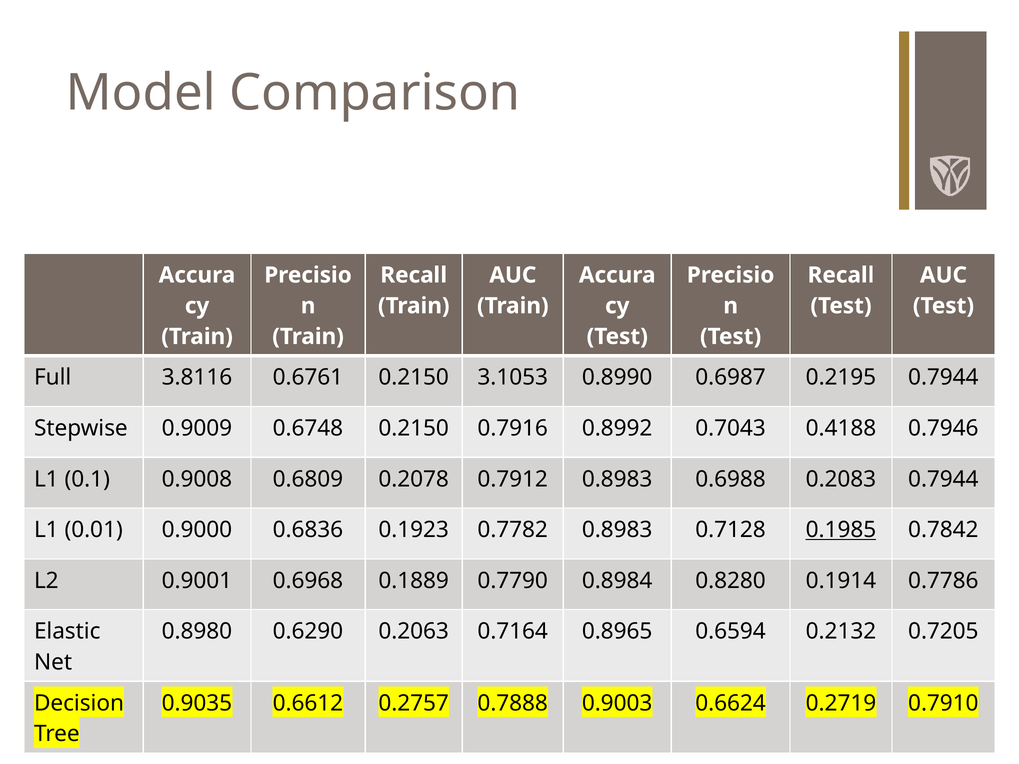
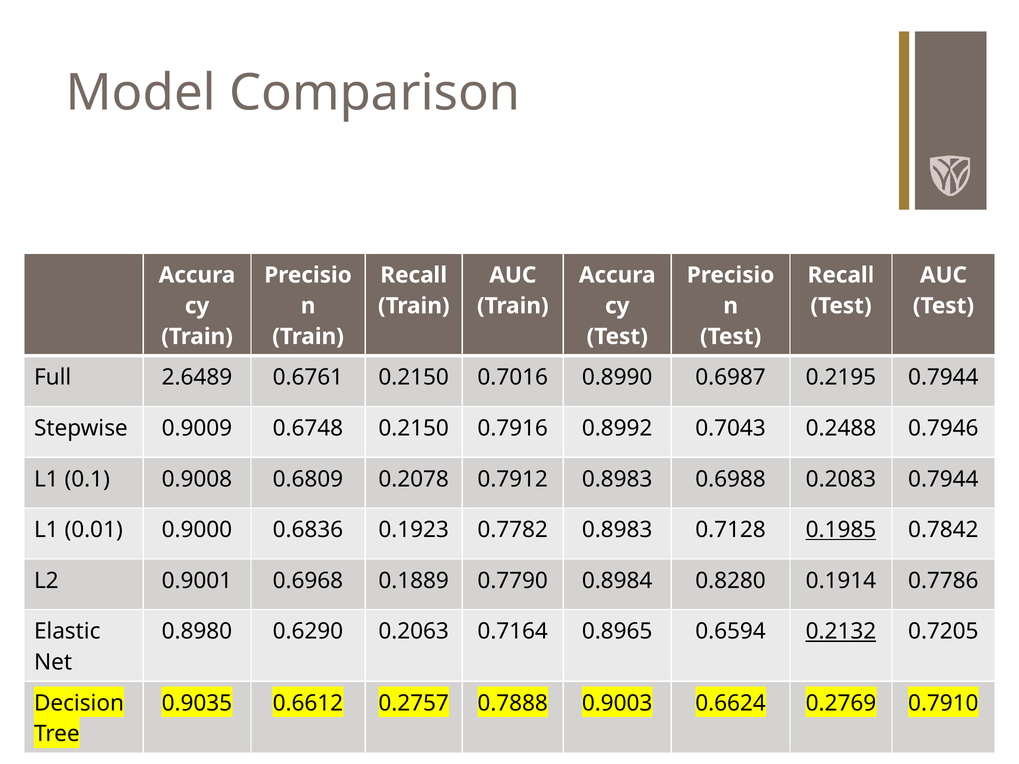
3.8116: 3.8116 -> 2.6489
3.1053: 3.1053 -> 0.7016
0.4188: 0.4188 -> 0.2488
0.2132 underline: none -> present
0.2719: 0.2719 -> 0.2769
